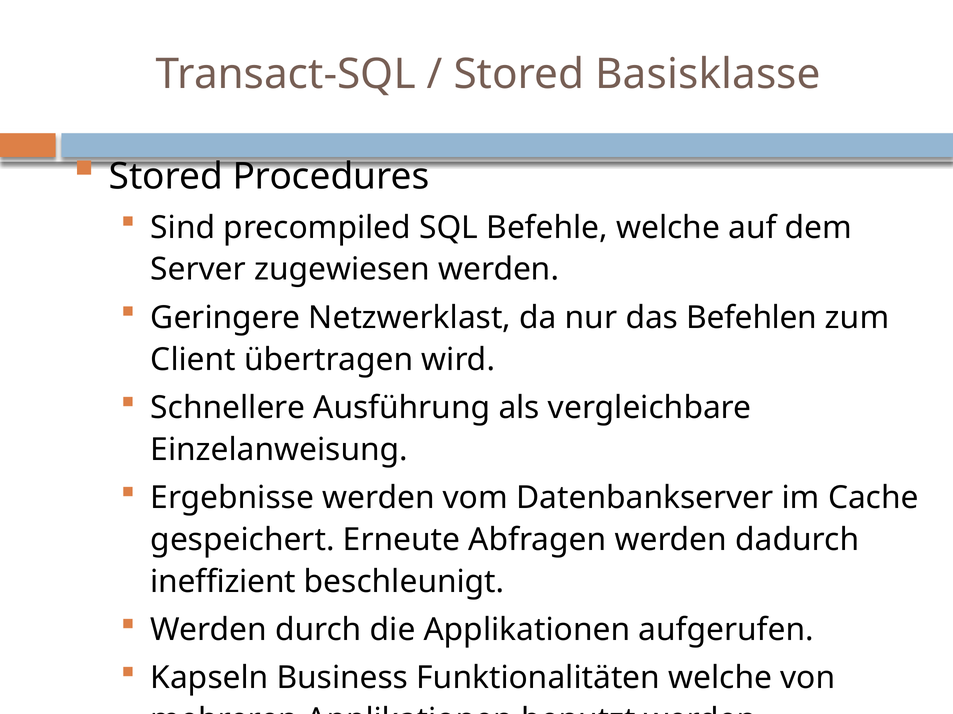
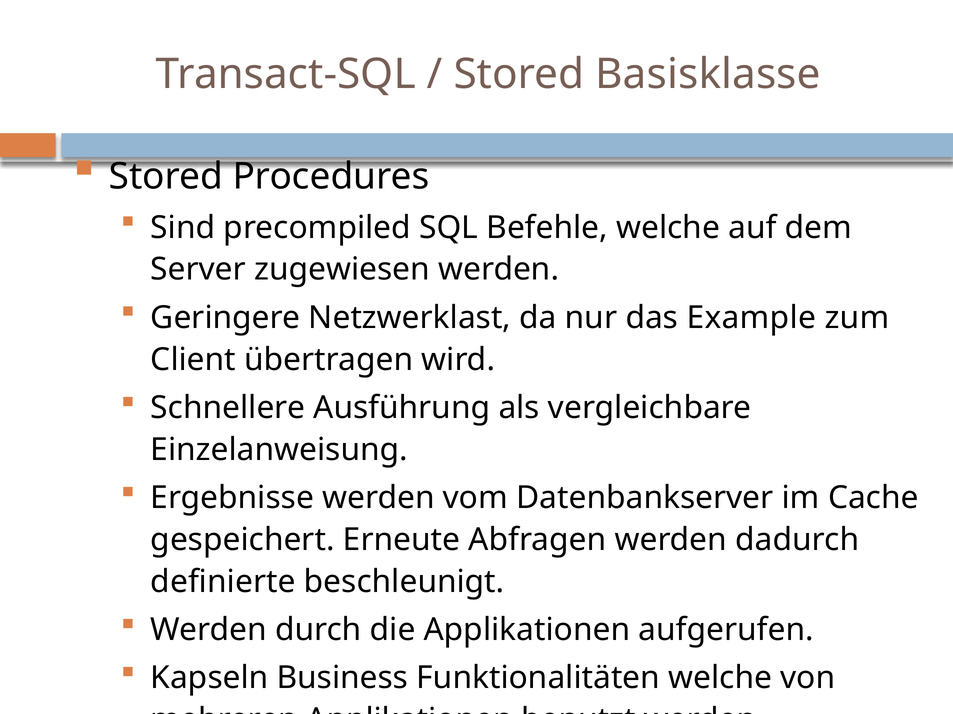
Befehlen: Befehlen -> Example
ineffizient: ineffizient -> definierte
